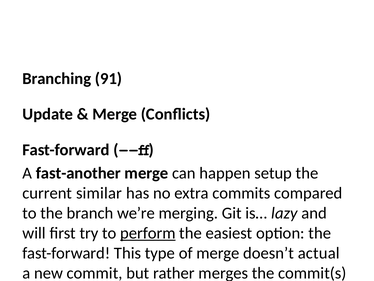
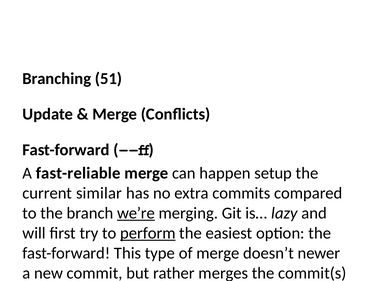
91: 91 -> 51
fast-another: fast-another -> fast-reliable
we’re at (136, 213) underline: none -> present
actual: actual -> newer
